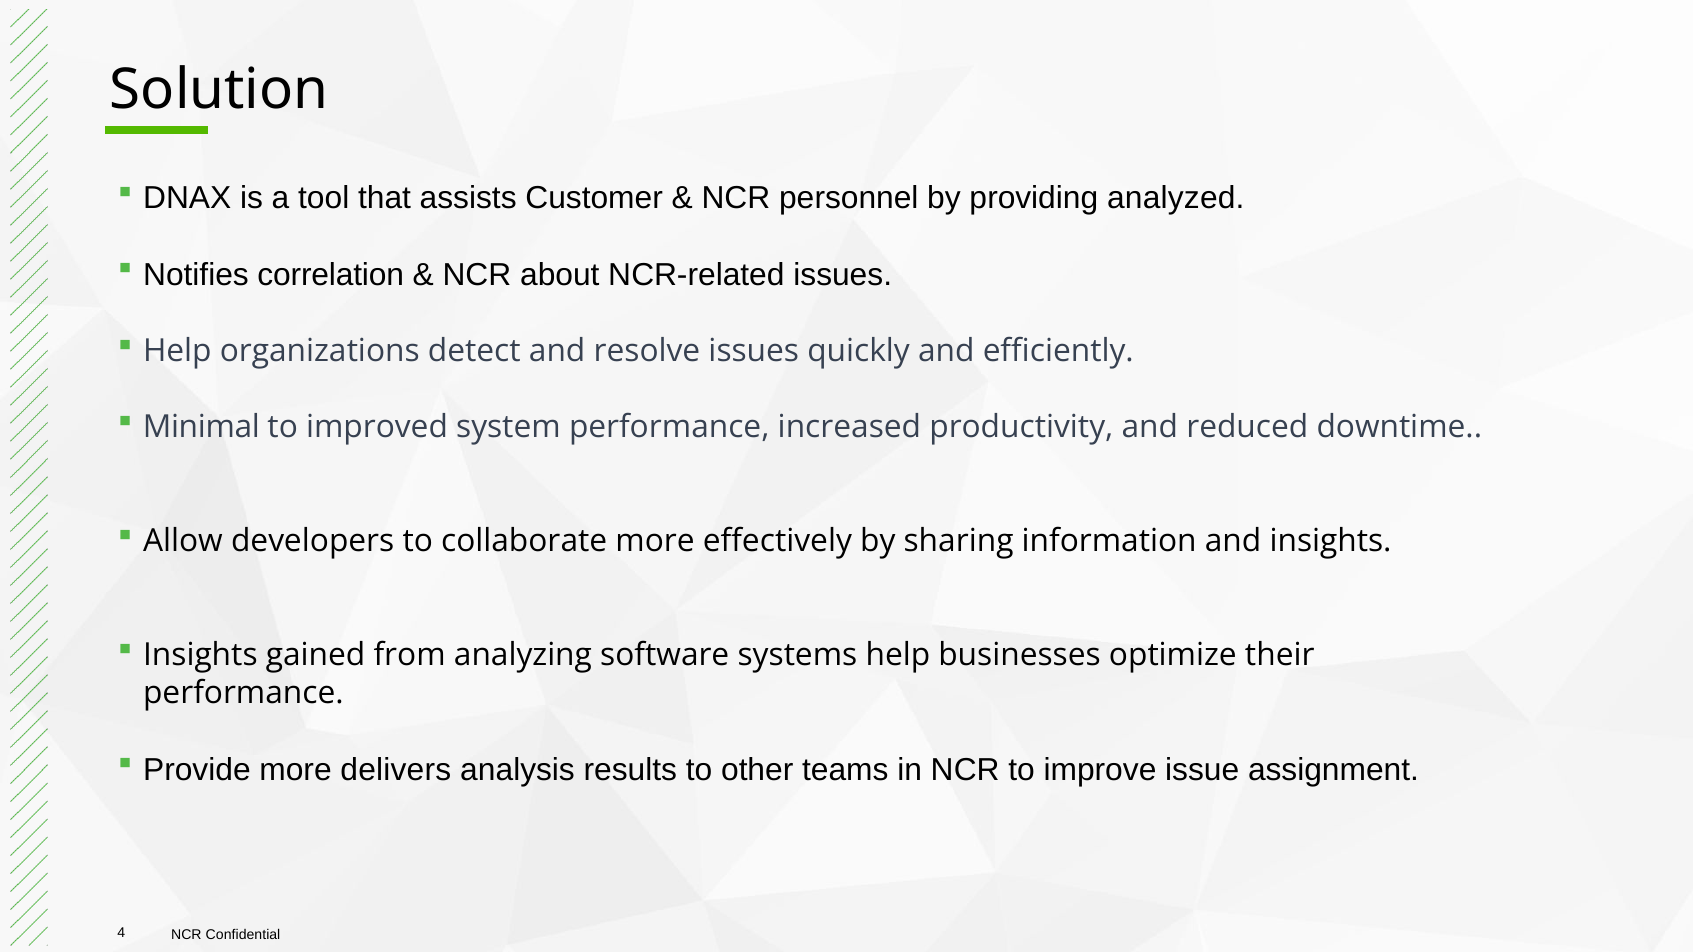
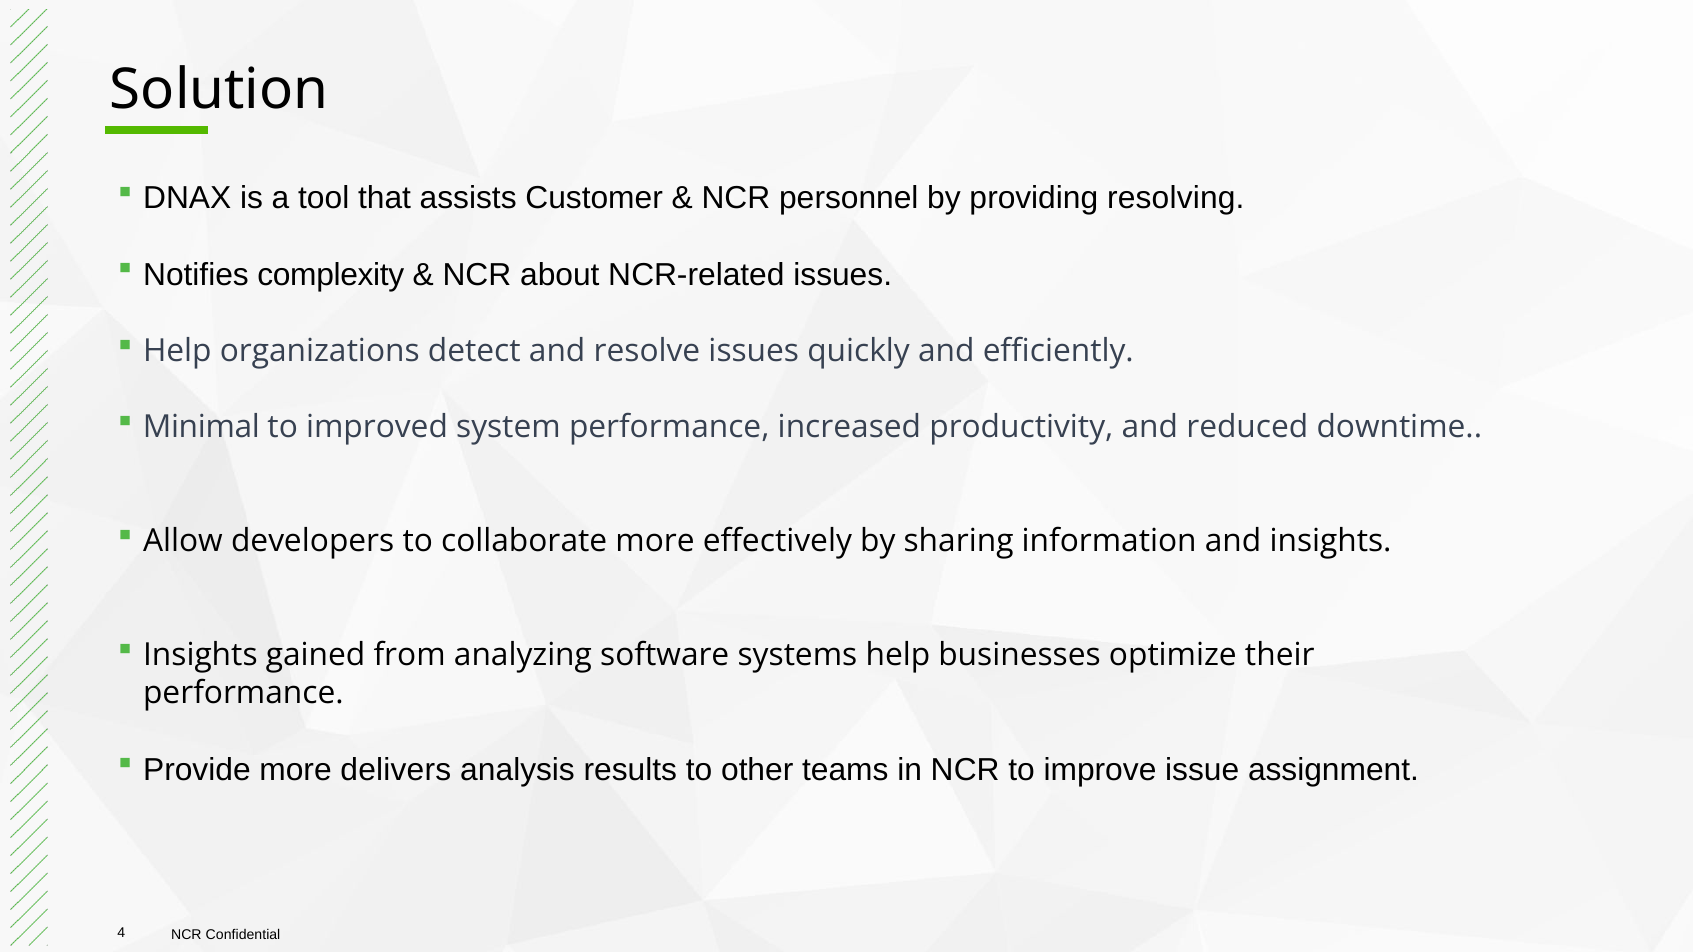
analyzed: analyzed -> resolving
correlation: correlation -> complexity
